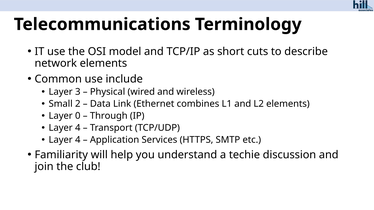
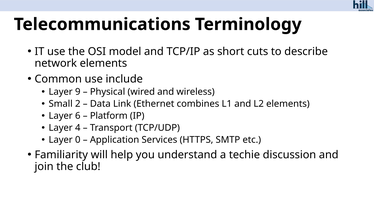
3: 3 -> 9
0: 0 -> 6
Through: Through -> Platform
4 at (78, 140): 4 -> 0
